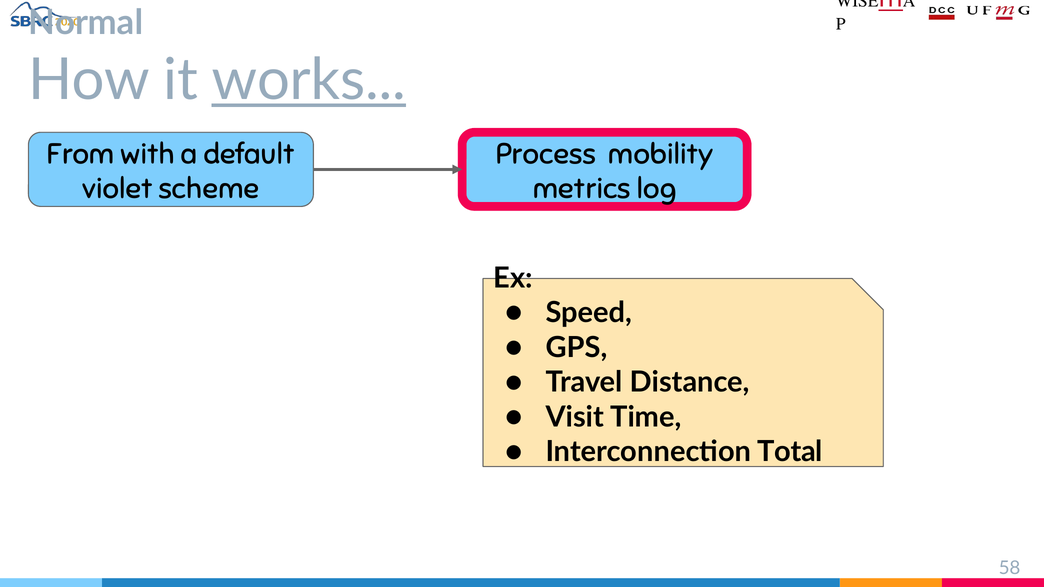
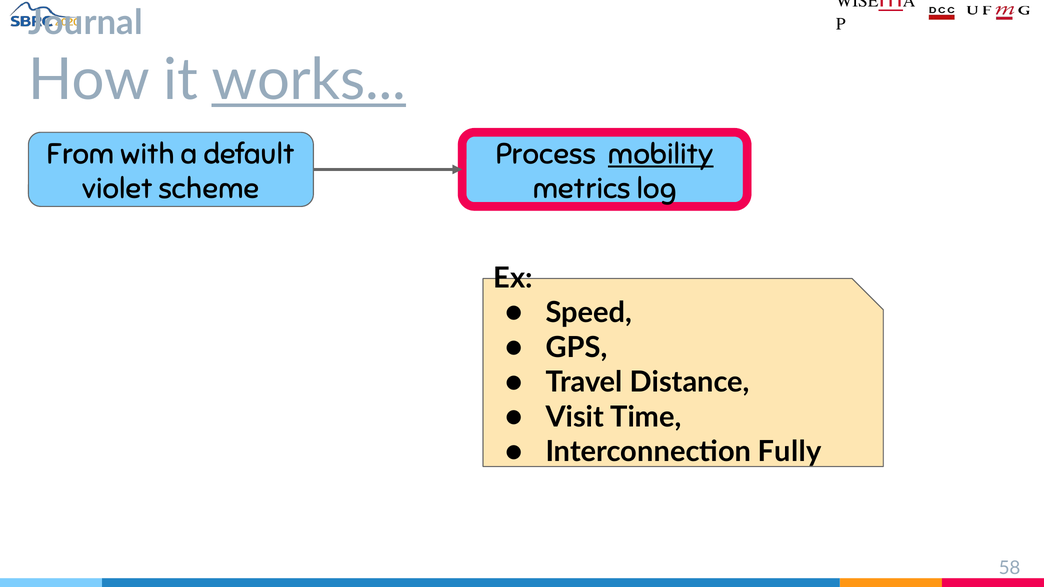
Normal: Normal -> Journal
mobility underline: none -> present
Total: Total -> Fully
